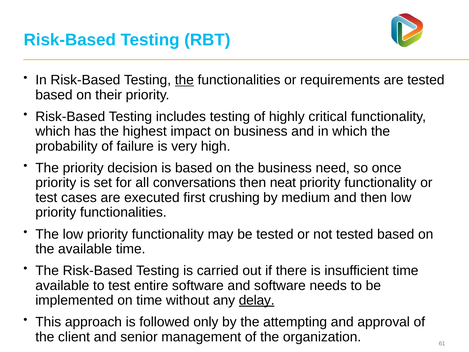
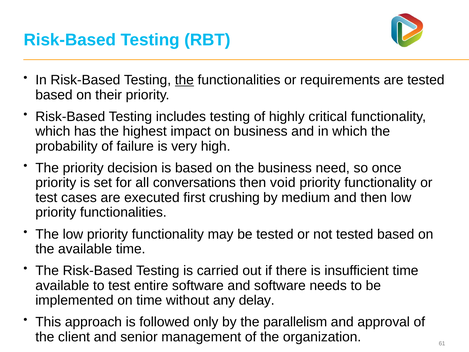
neat: neat -> void
delay underline: present -> none
attempting: attempting -> parallelism
